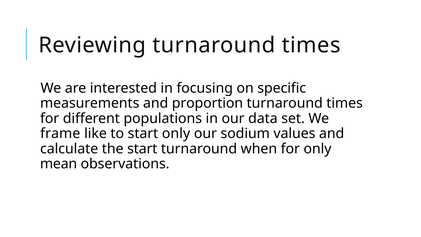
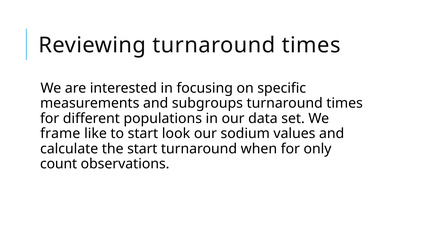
proportion: proportion -> subgroups
start only: only -> look
mean: mean -> count
